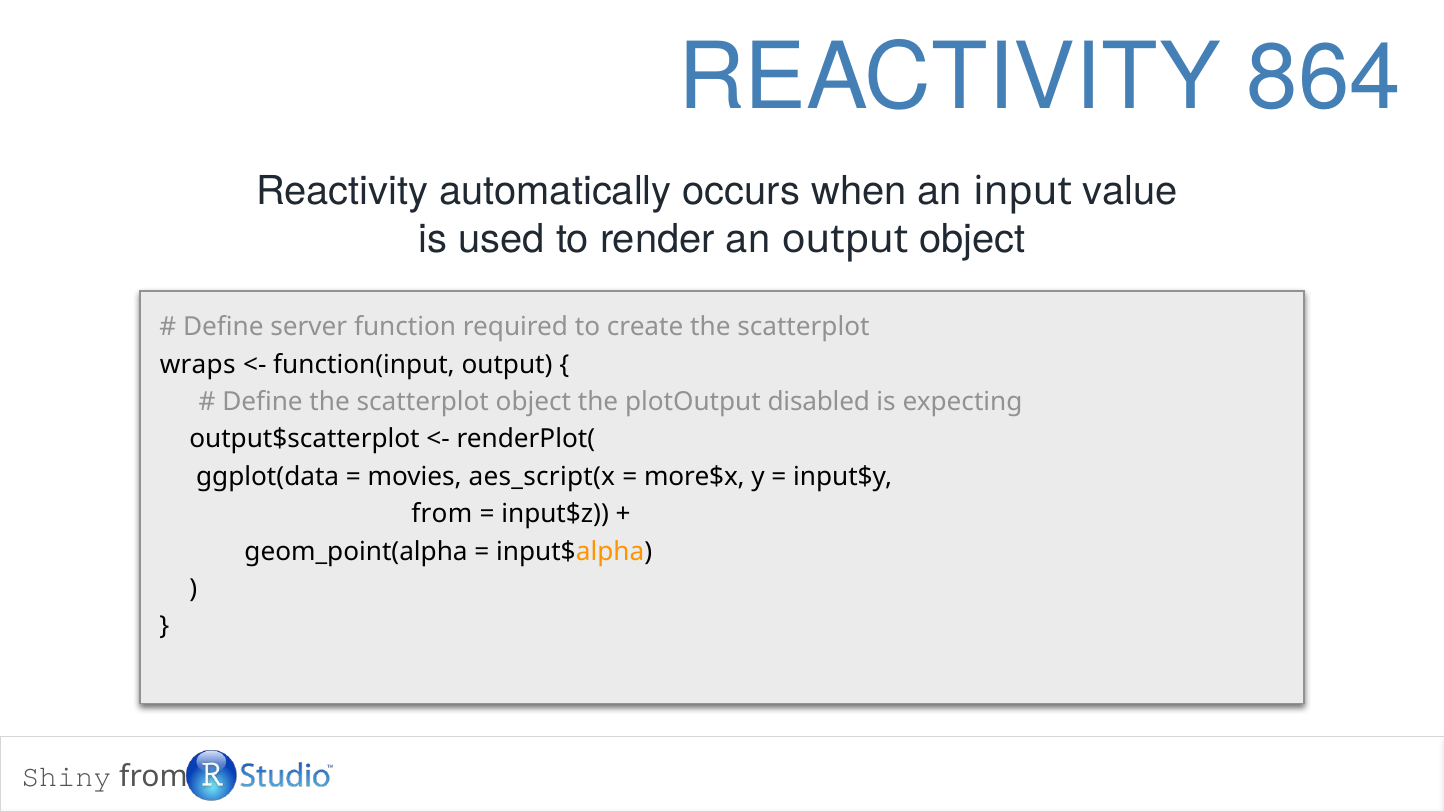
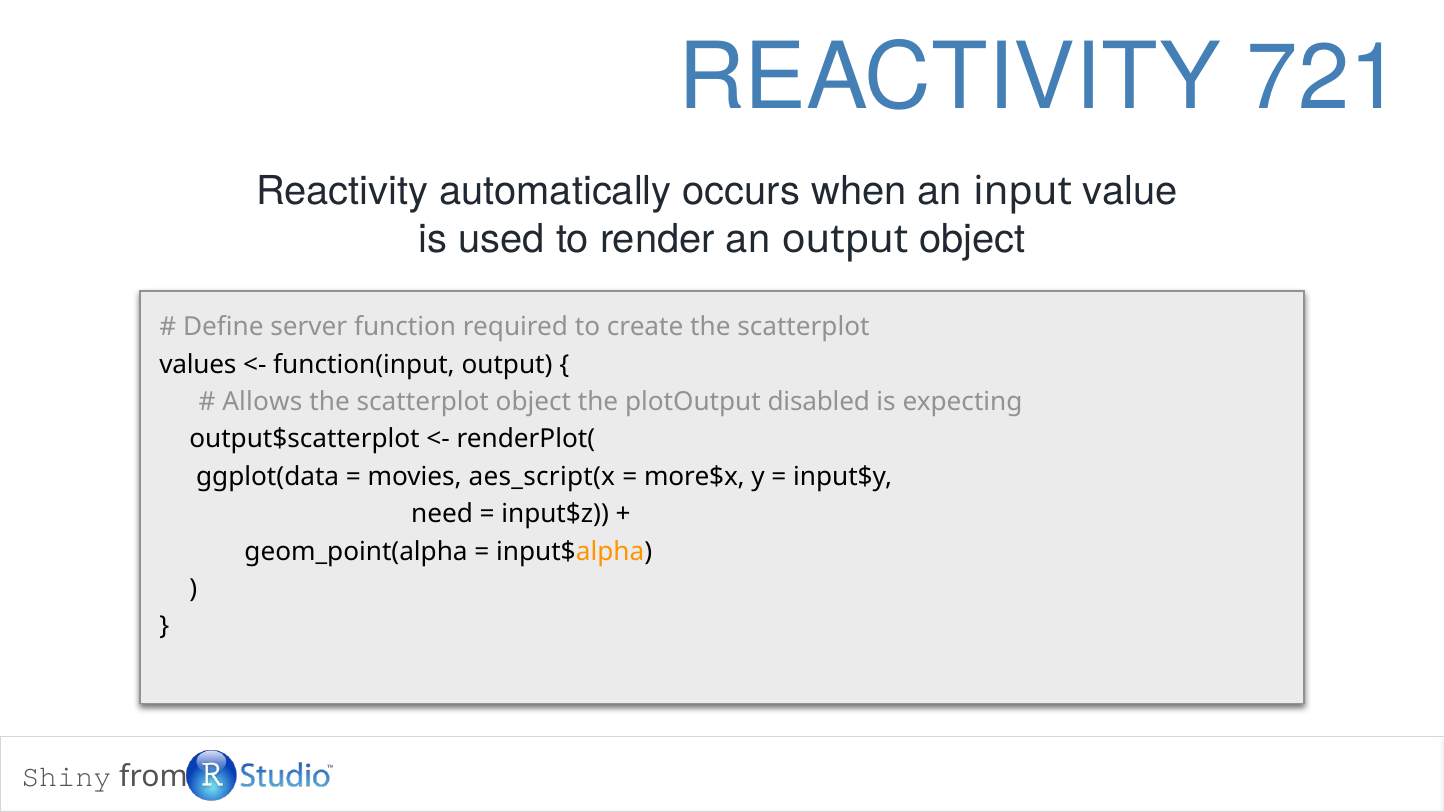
864: 864 -> 721
wraps: wraps -> values
Define at (263, 402): Define -> Allows
from at (442, 514): from -> need
